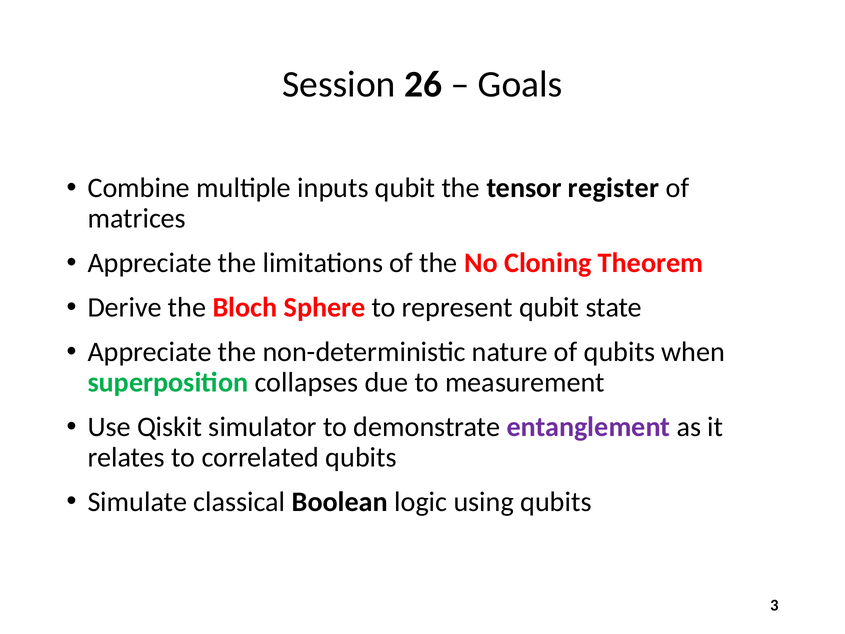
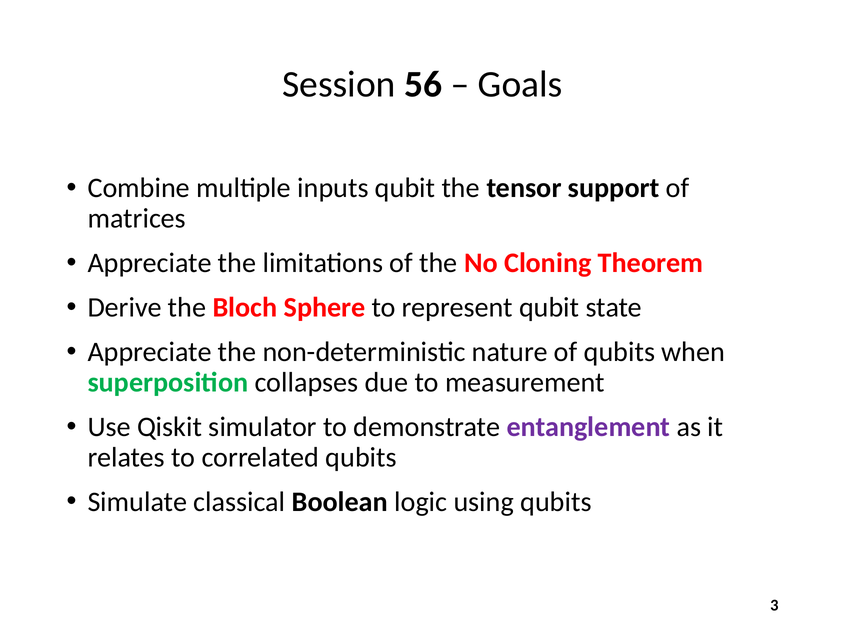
26: 26 -> 56
register: register -> support
